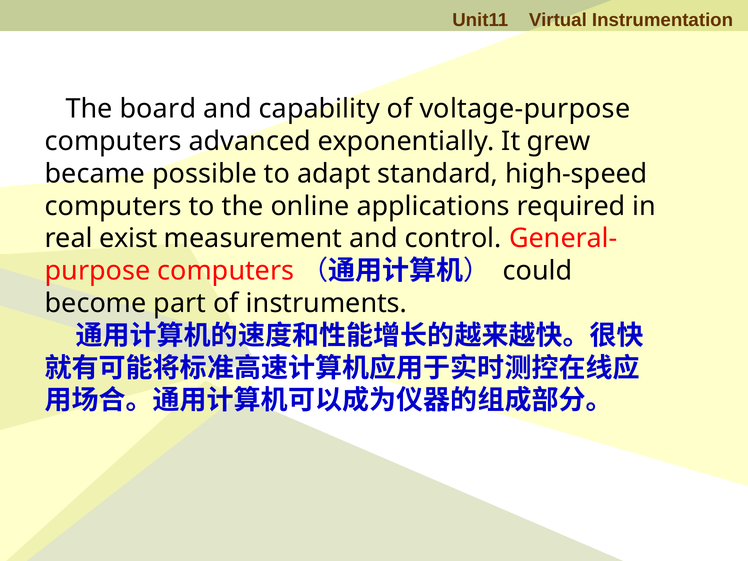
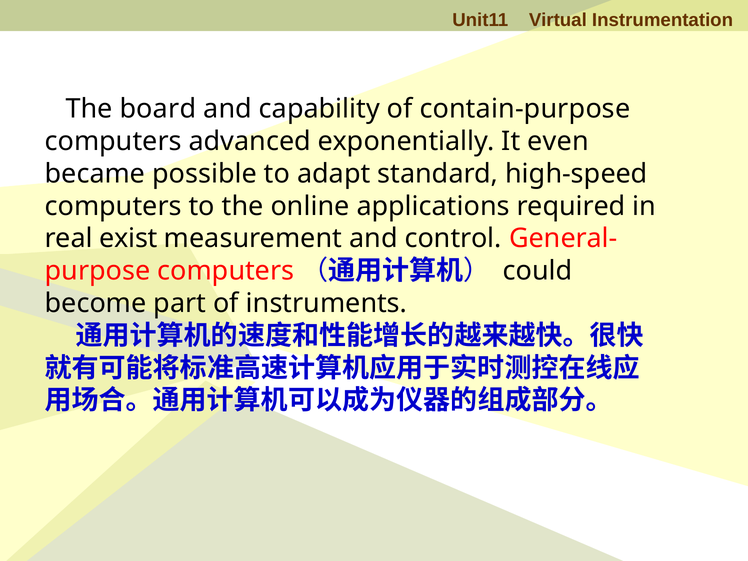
voltage-purpose: voltage-purpose -> contain-purpose
grew: grew -> even
